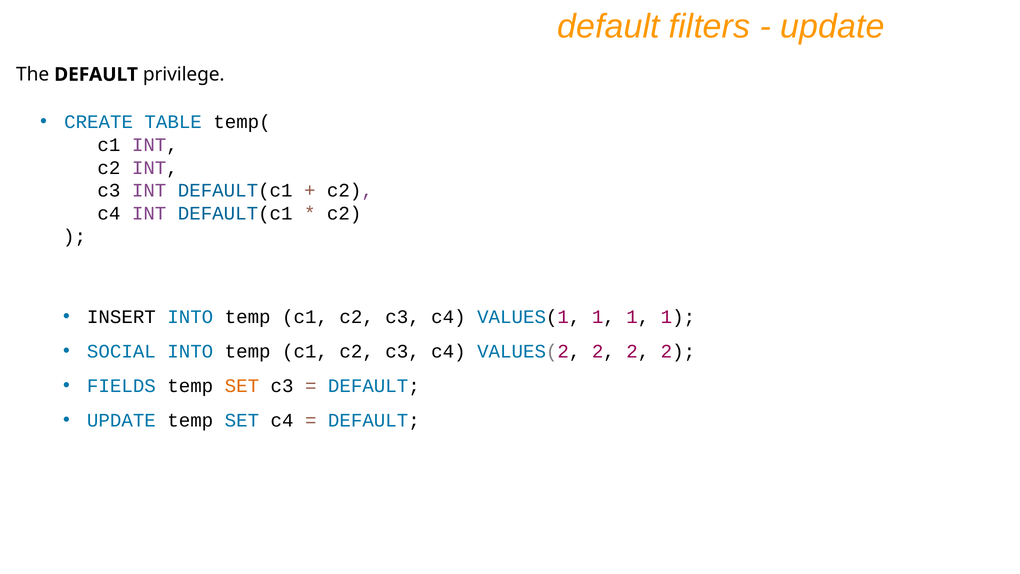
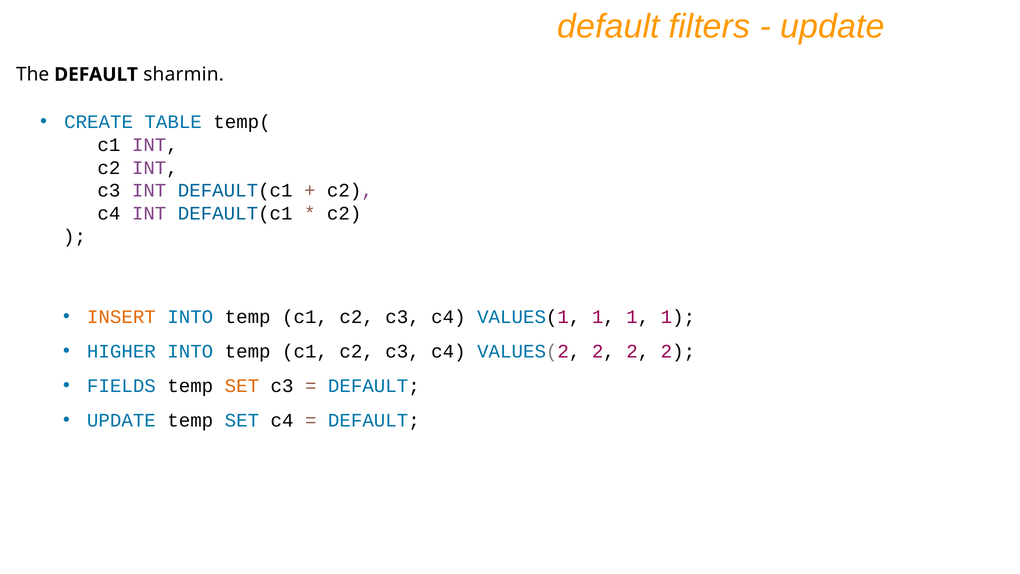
privilege: privilege -> sharmin
INSERT colour: black -> orange
SOCIAL: SOCIAL -> HIGHER
